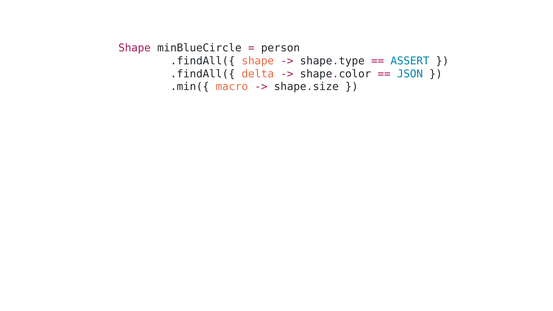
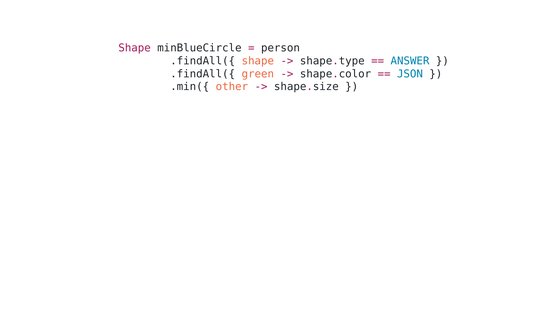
ASSERT: ASSERT -> ANSWER
delta: delta -> green
macro: macro -> other
